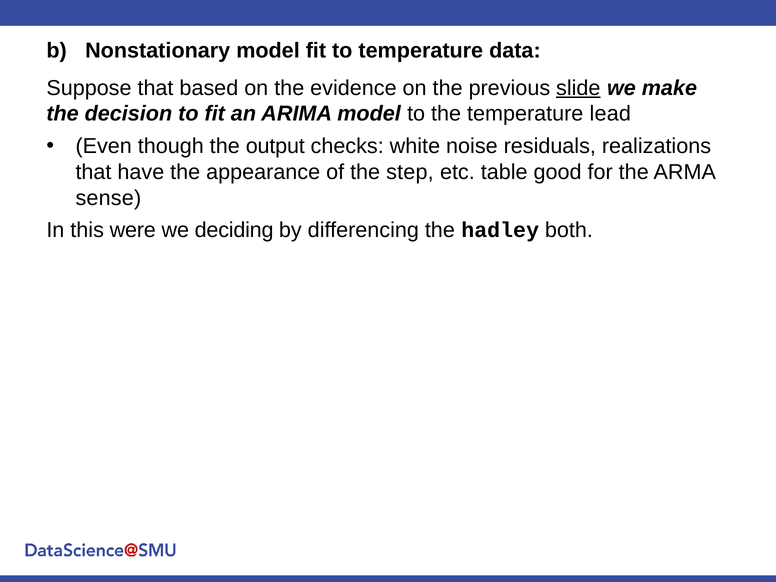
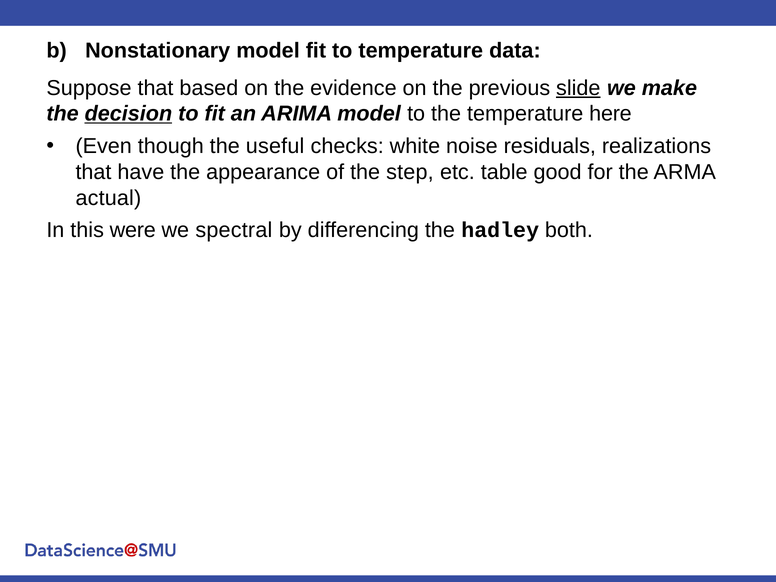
decision underline: none -> present
lead: lead -> here
output: output -> useful
sense: sense -> actual
deciding: deciding -> spectral
